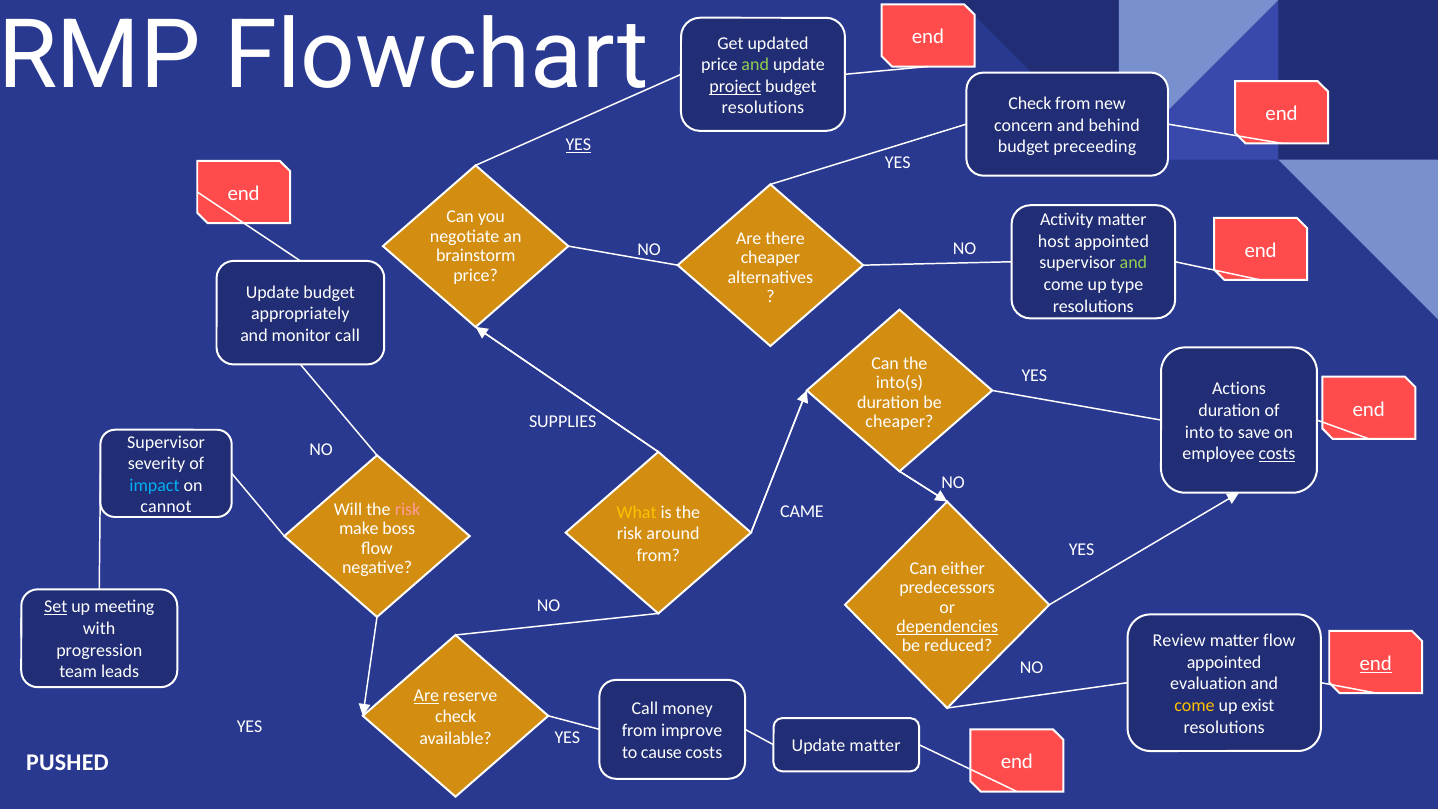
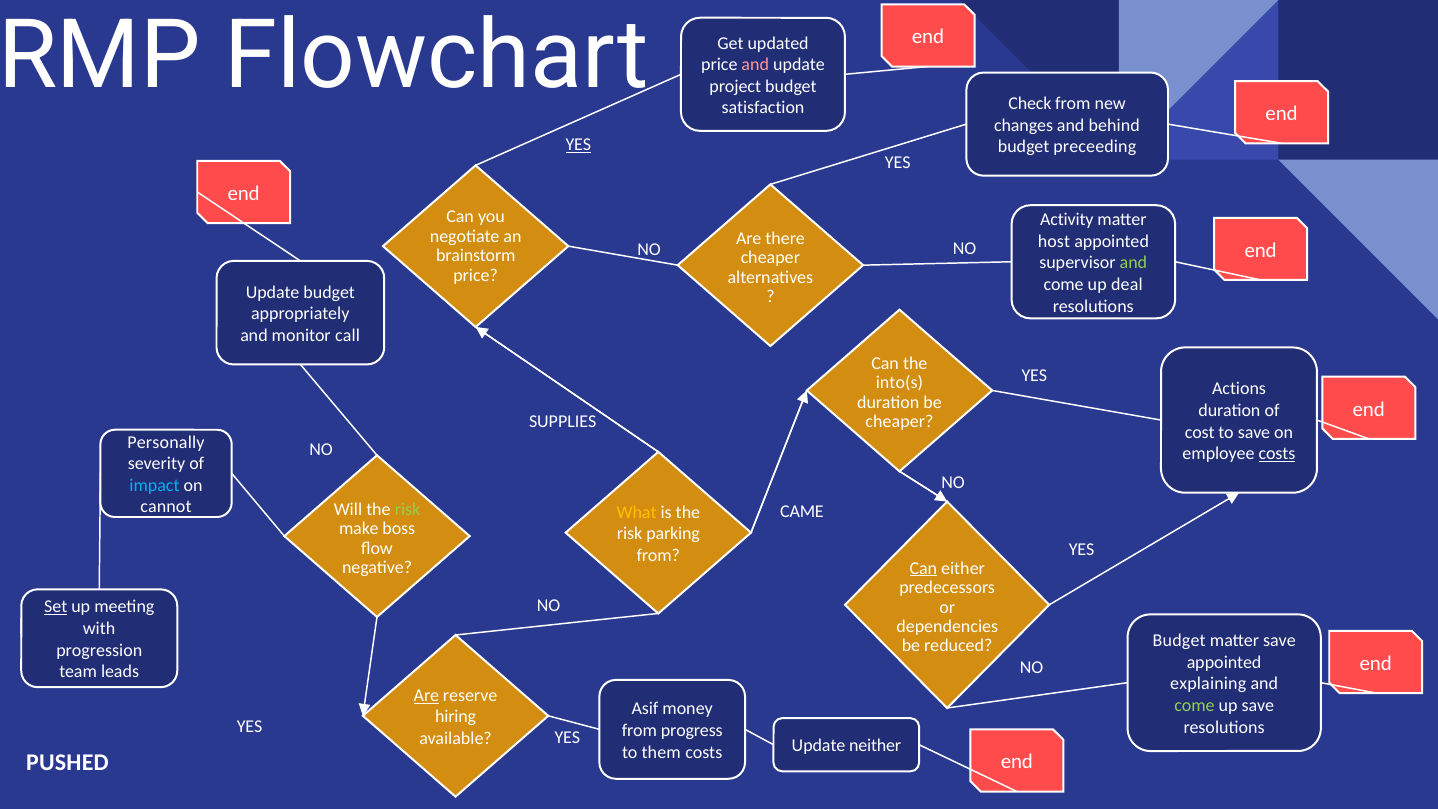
and at (755, 65) colour: light green -> pink
project underline: present -> none
resolutions at (763, 108): resolutions -> satisfaction
concern: concern -> changes
type: type -> deal
into: into -> cost
Supervisor at (166, 442): Supervisor -> Personally
risk at (408, 509) colour: pink -> light green
around: around -> parking
Can at (923, 568) underline: none -> present
dependencies underline: present -> none
Review at (1179, 641): Review -> Budget
matter flow: flow -> save
end at (1376, 663) underline: present -> none
evaluation: evaluation -> explaining
come at (1195, 705) colour: yellow -> light green
up exist: exist -> save
Call at (645, 709): Call -> Asif
check at (456, 717): check -> hiring
improve: improve -> progress
Update matter: matter -> neither
cause: cause -> them
